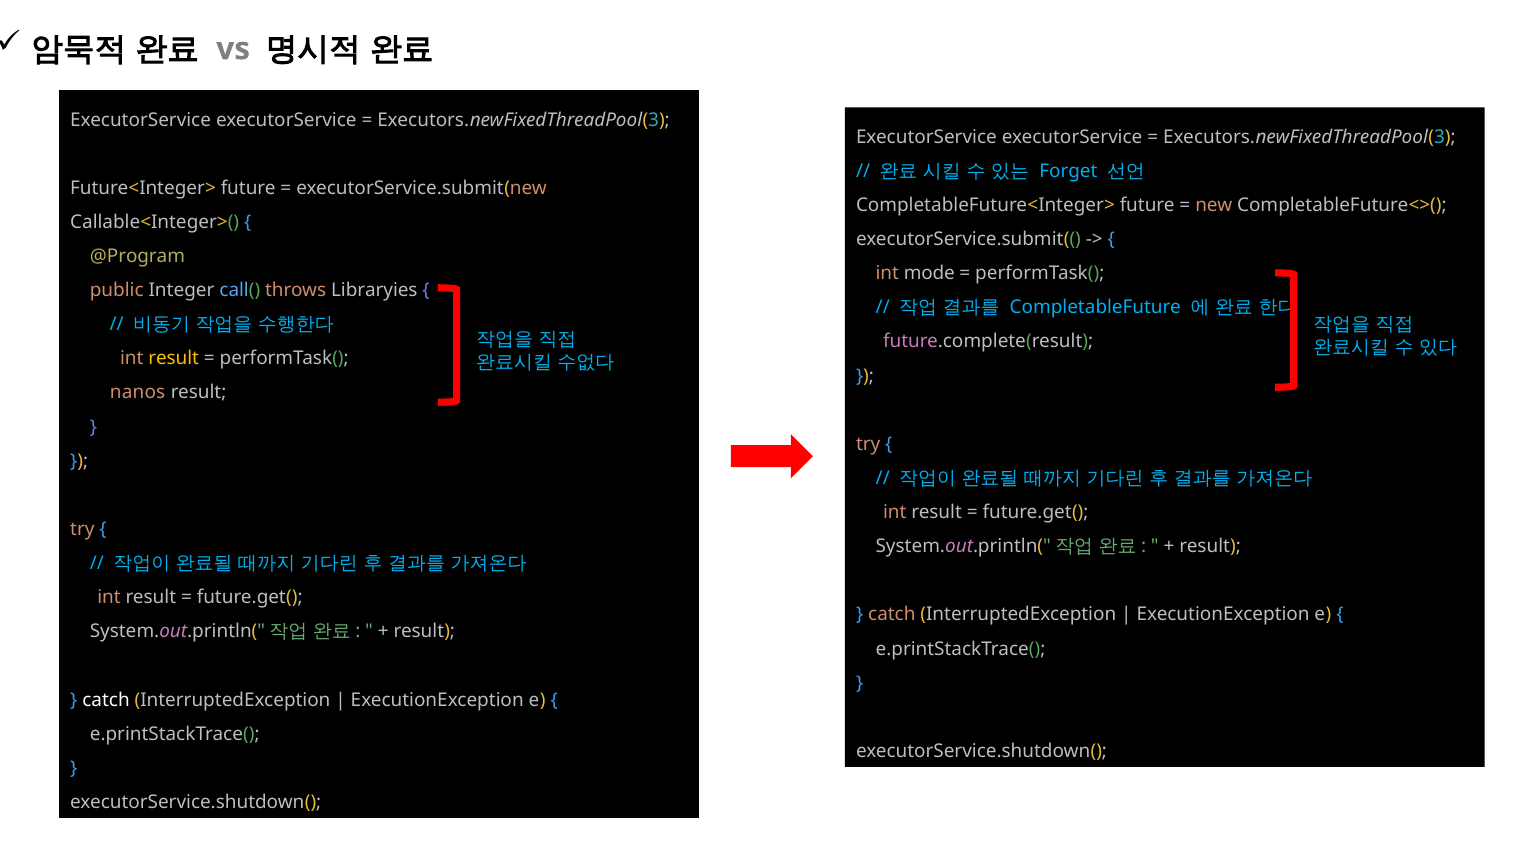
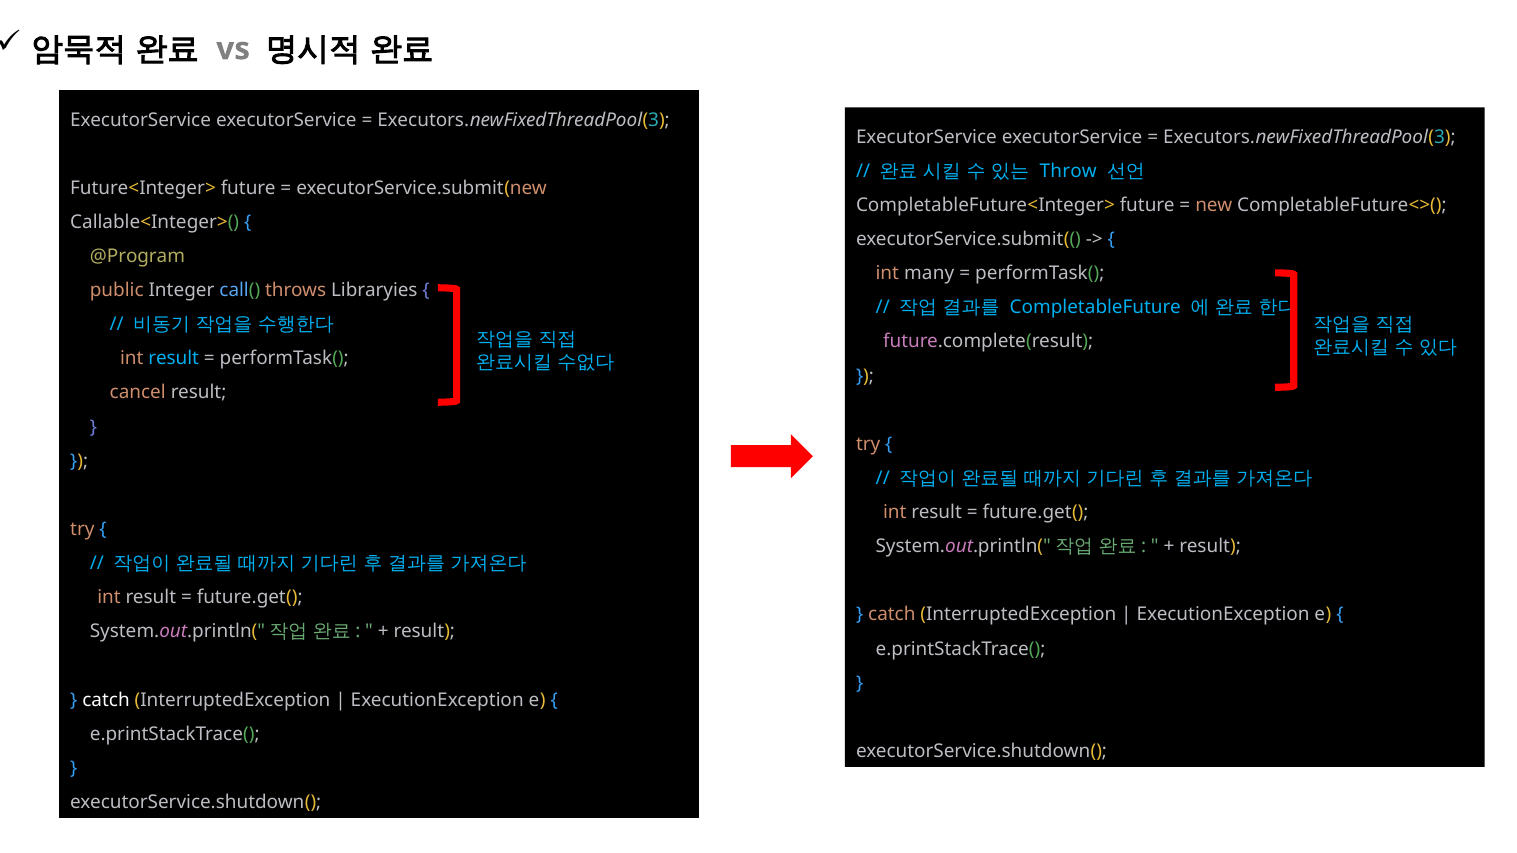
Forget: Forget -> Throw
mode: mode -> many
result at (174, 359) colour: yellow -> light blue
nanos: nanos -> cancel
